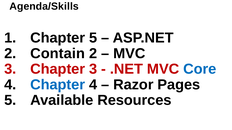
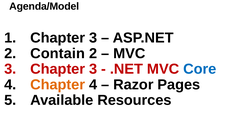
Agenda/Skills: Agenda/Skills -> Agenda/Model
1 Chapter 5: 5 -> 3
Chapter at (58, 85) colour: blue -> orange
